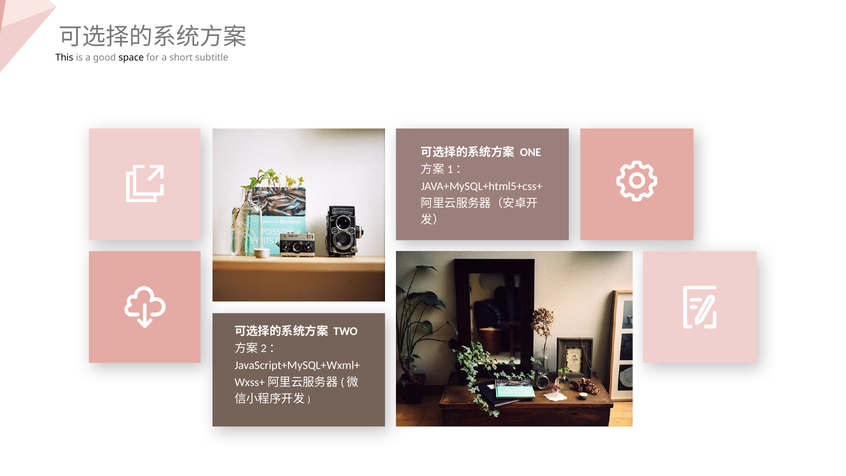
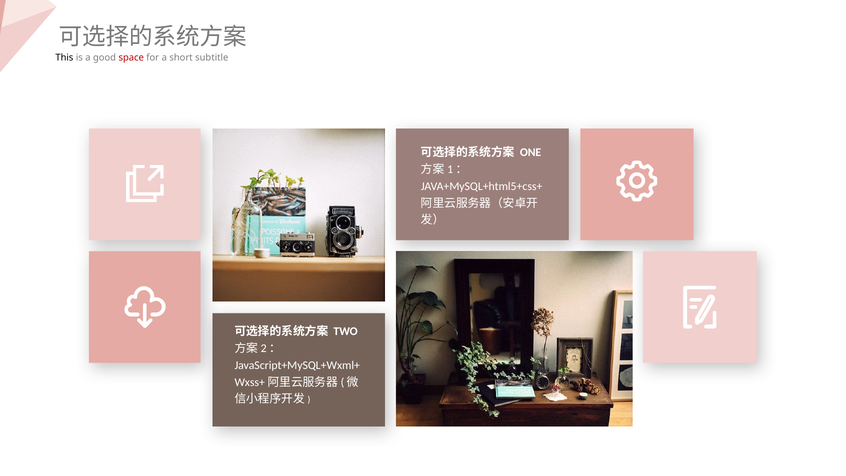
space colour: black -> red
